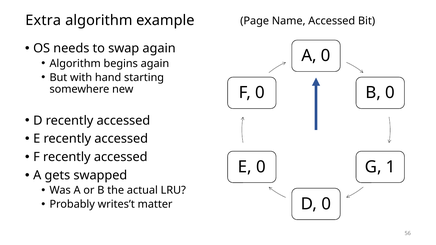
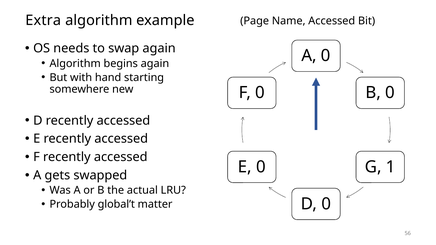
writes’t: writes’t -> global’t
